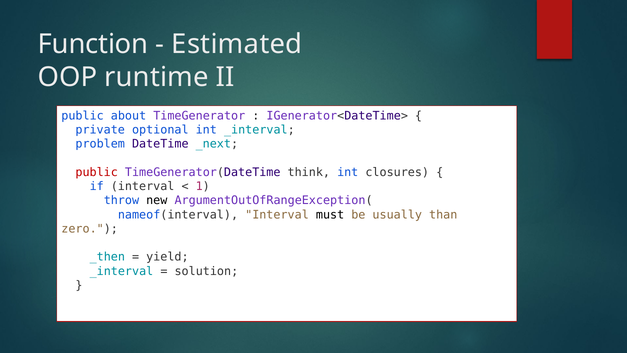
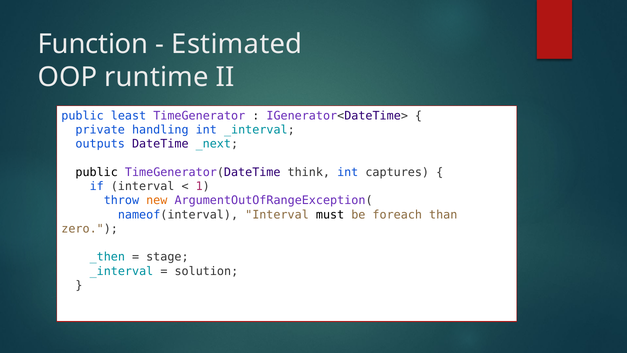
about: about -> least
optional: optional -> handling
problem: problem -> outputs
public at (97, 172) colour: red -> black
closures: closures -> captures
new colour: black -> orange
usually: usually -> foreach
yield: yield -> stage
